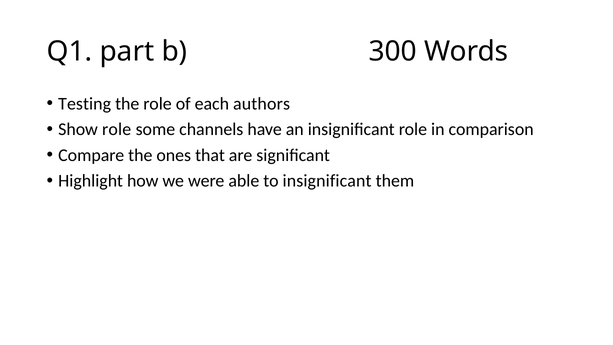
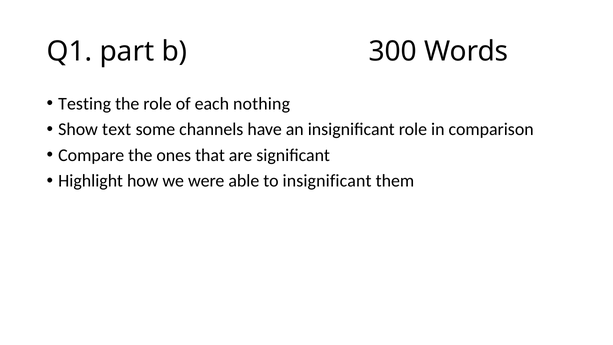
authors: authors -> nothing
Show role: role -> text
